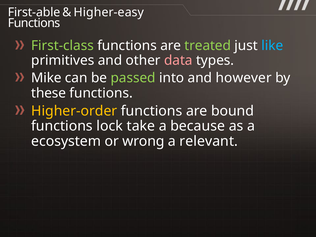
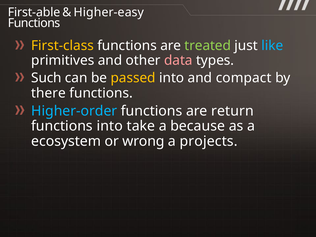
First-class colour: light green -> yellow
Mike: Mike -> Such
passed colour: light green -> yellow
however: however -> compact
these: these -> there
Higher-order colour: yellow -> light blue
bound: bound -> return
functions lock: lock -> into
relevant: relevant -> projects
